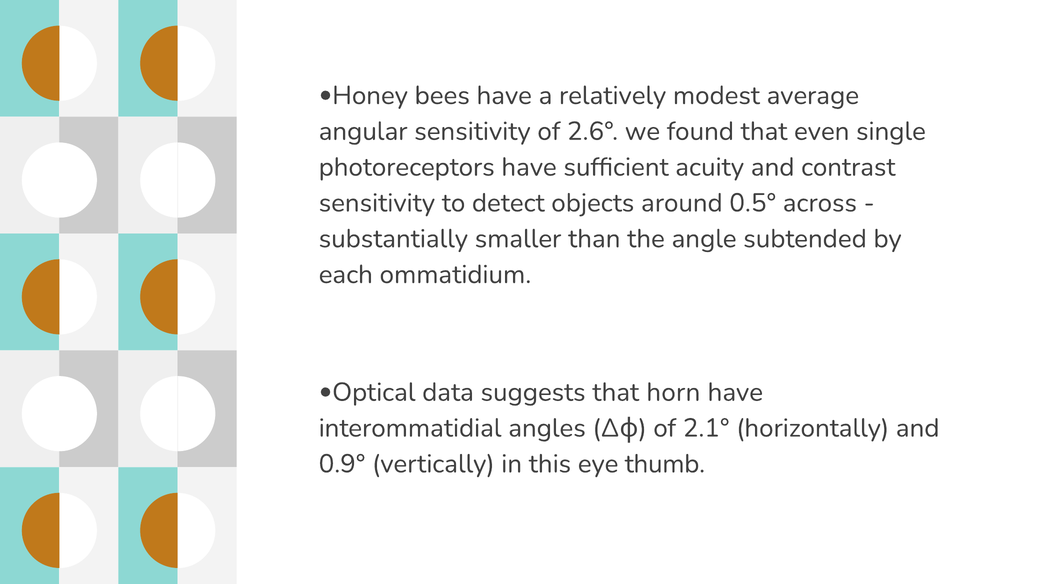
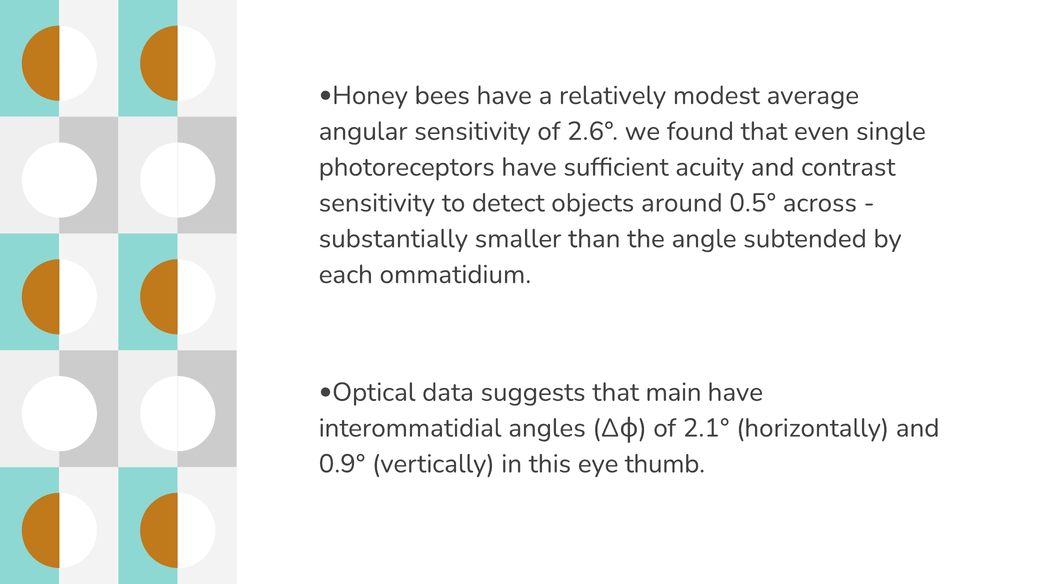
horn: horn -> main
